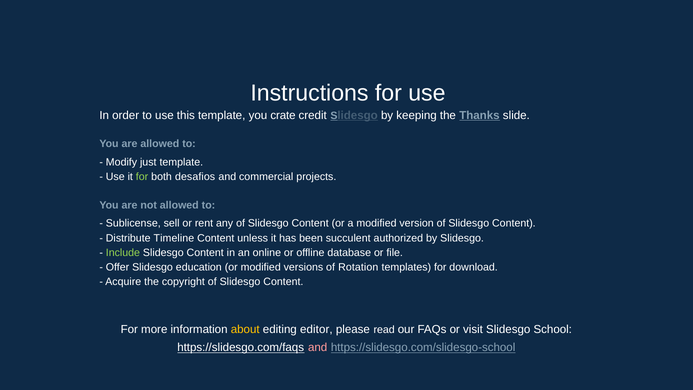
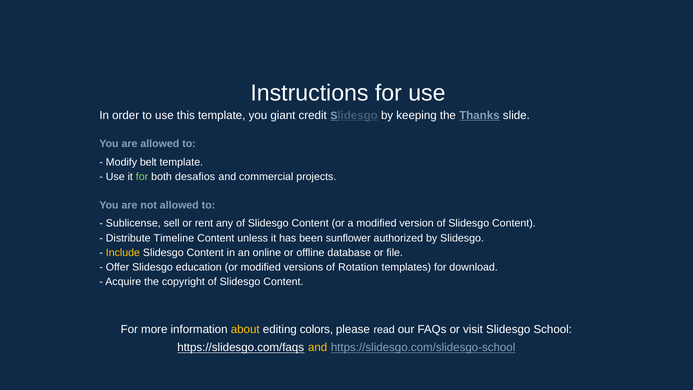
crate: crate -> giant
just: just -> belt
succulent: succulent -> sunflower
Include colour: light green -> yellow
editor: editor -> colors
and at (318, 348) colour: pink -> yellow
